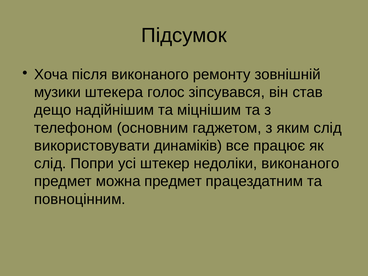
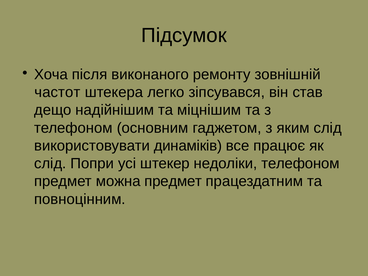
музики: музики -> частот
голос: голос -> легко
недоліки виконаного: виконаного -> телефоном
